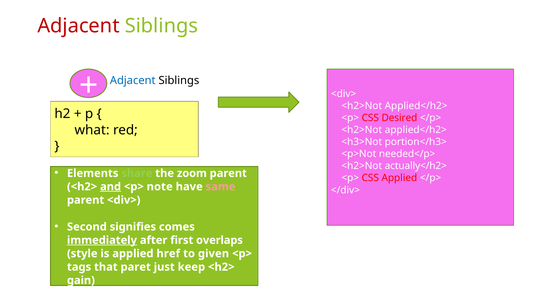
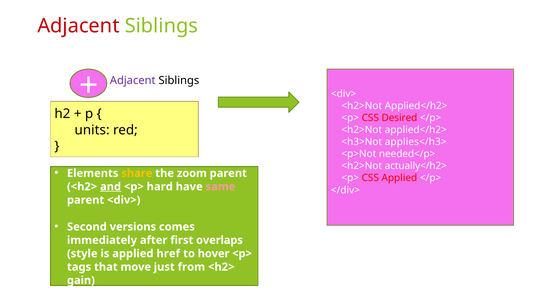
Adjacent at (133, 80) colour: blue -> purple
what: what -> units
portion</h3>: portion</h3> -> applies</h3>
share colour: light green -> yellow
note: note -> hard
signifies: signifies -> versions
immediately underline: present -> none
given: given -> hover
paret: paret -> move
keep: keep -> from
